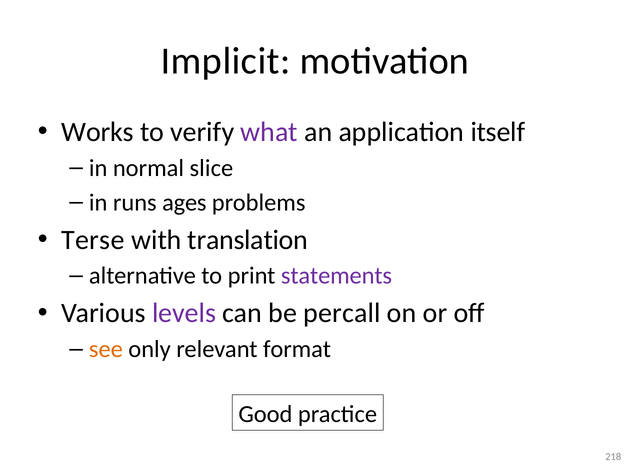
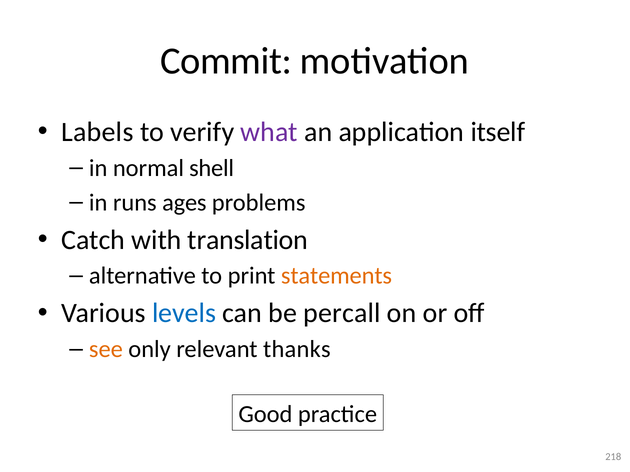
Implicit: Implicit -> Commit
Works: Works -> Labels
slice: slice -> shell
Terse: Terse -> Catch
statements colour: purple -> orange
levels colour: purple -> blue
format: format -> thanks
